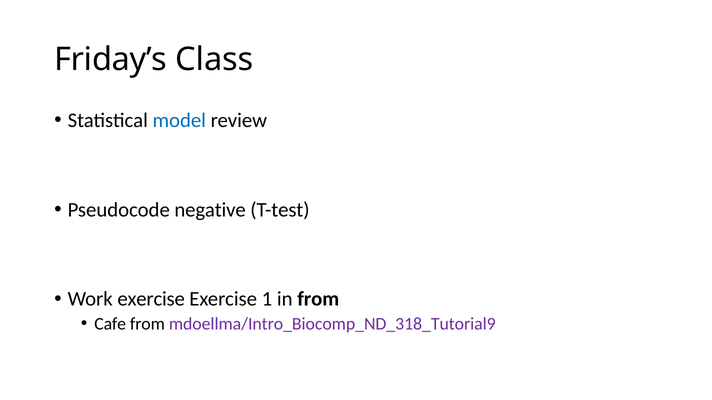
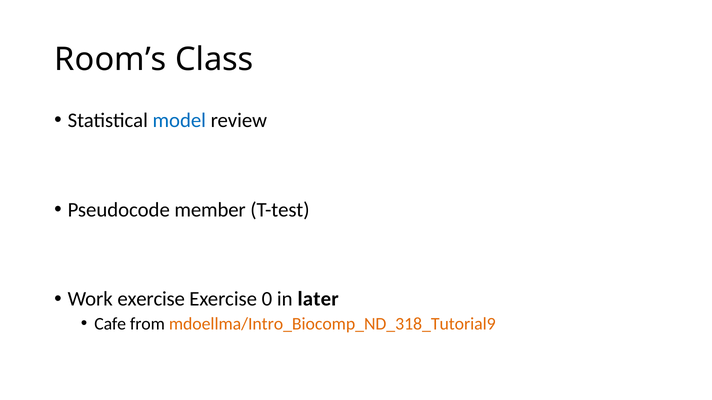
Friday’s: Friday’s -> Room’s
negative: negative -> member
1: 1 -> 0
in from: from -> later
mdoellma/Intro_Biocomp_ND_318_Tutorial9 colour: purple -> orange
